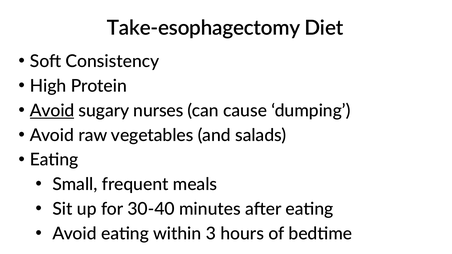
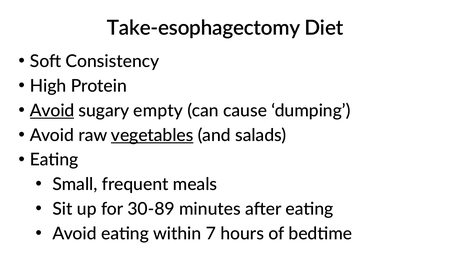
nurses: nurses -> empty
vegetables underline: none -> present
30-40: 30-40 -> 30-89
3: 3 -> 7
